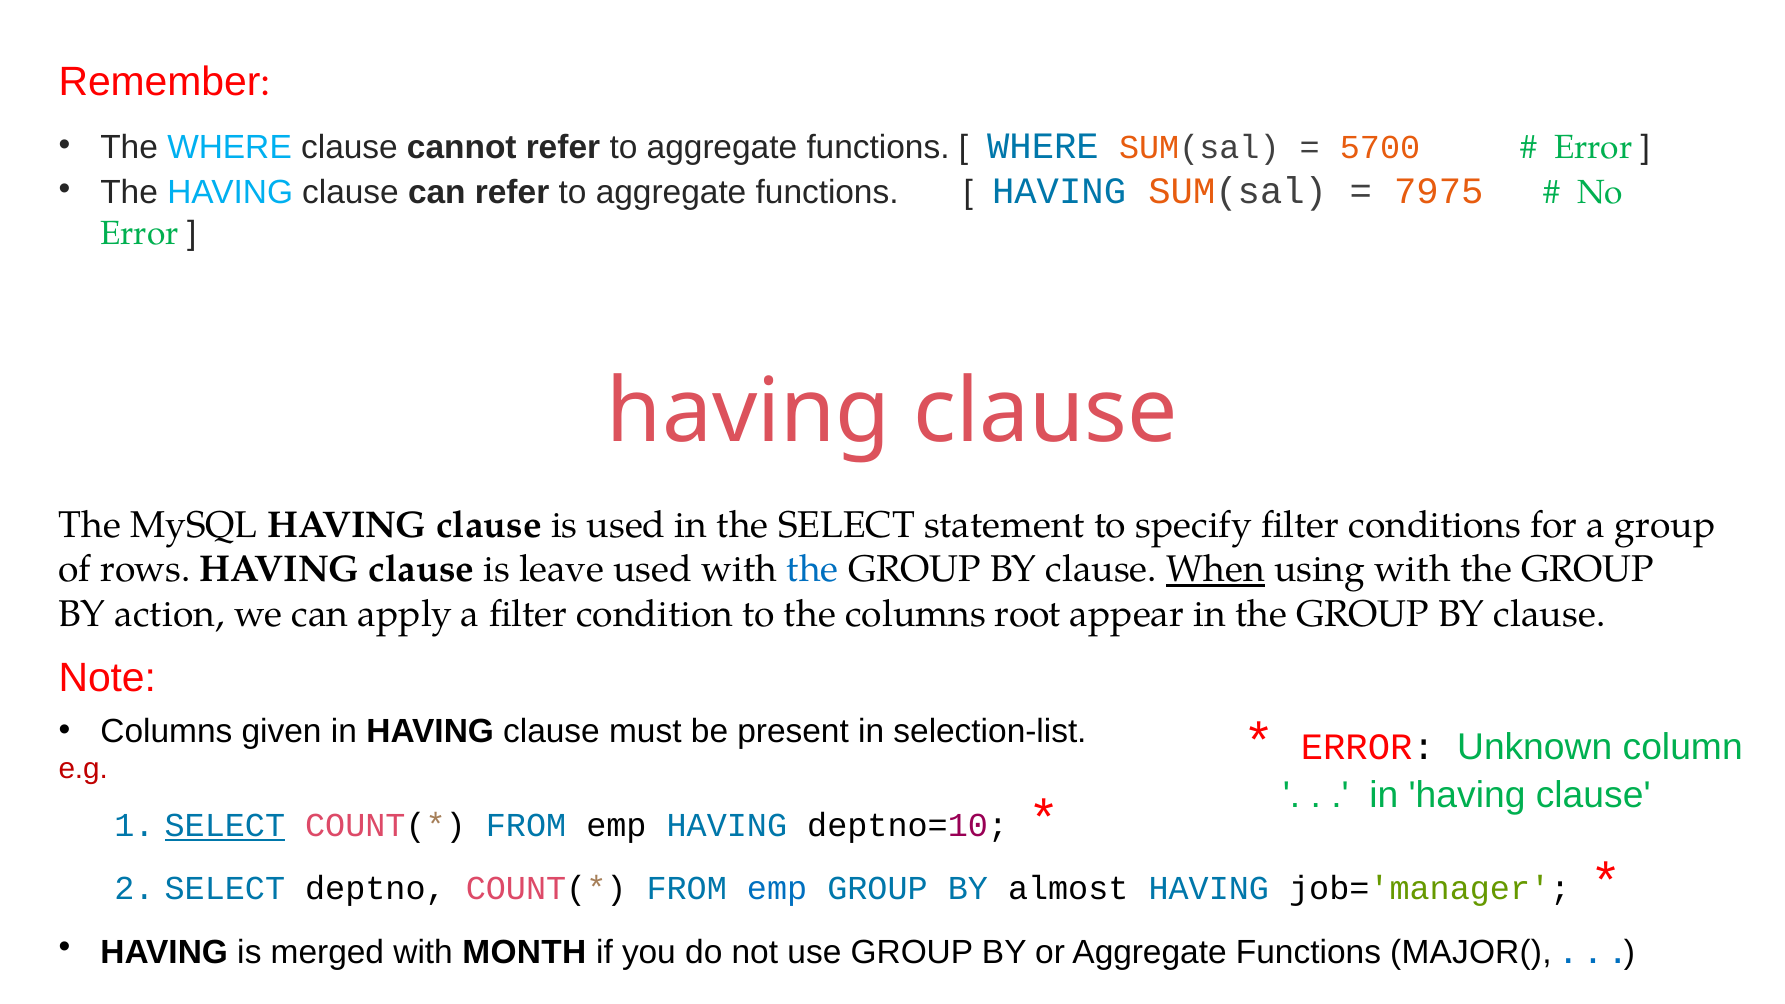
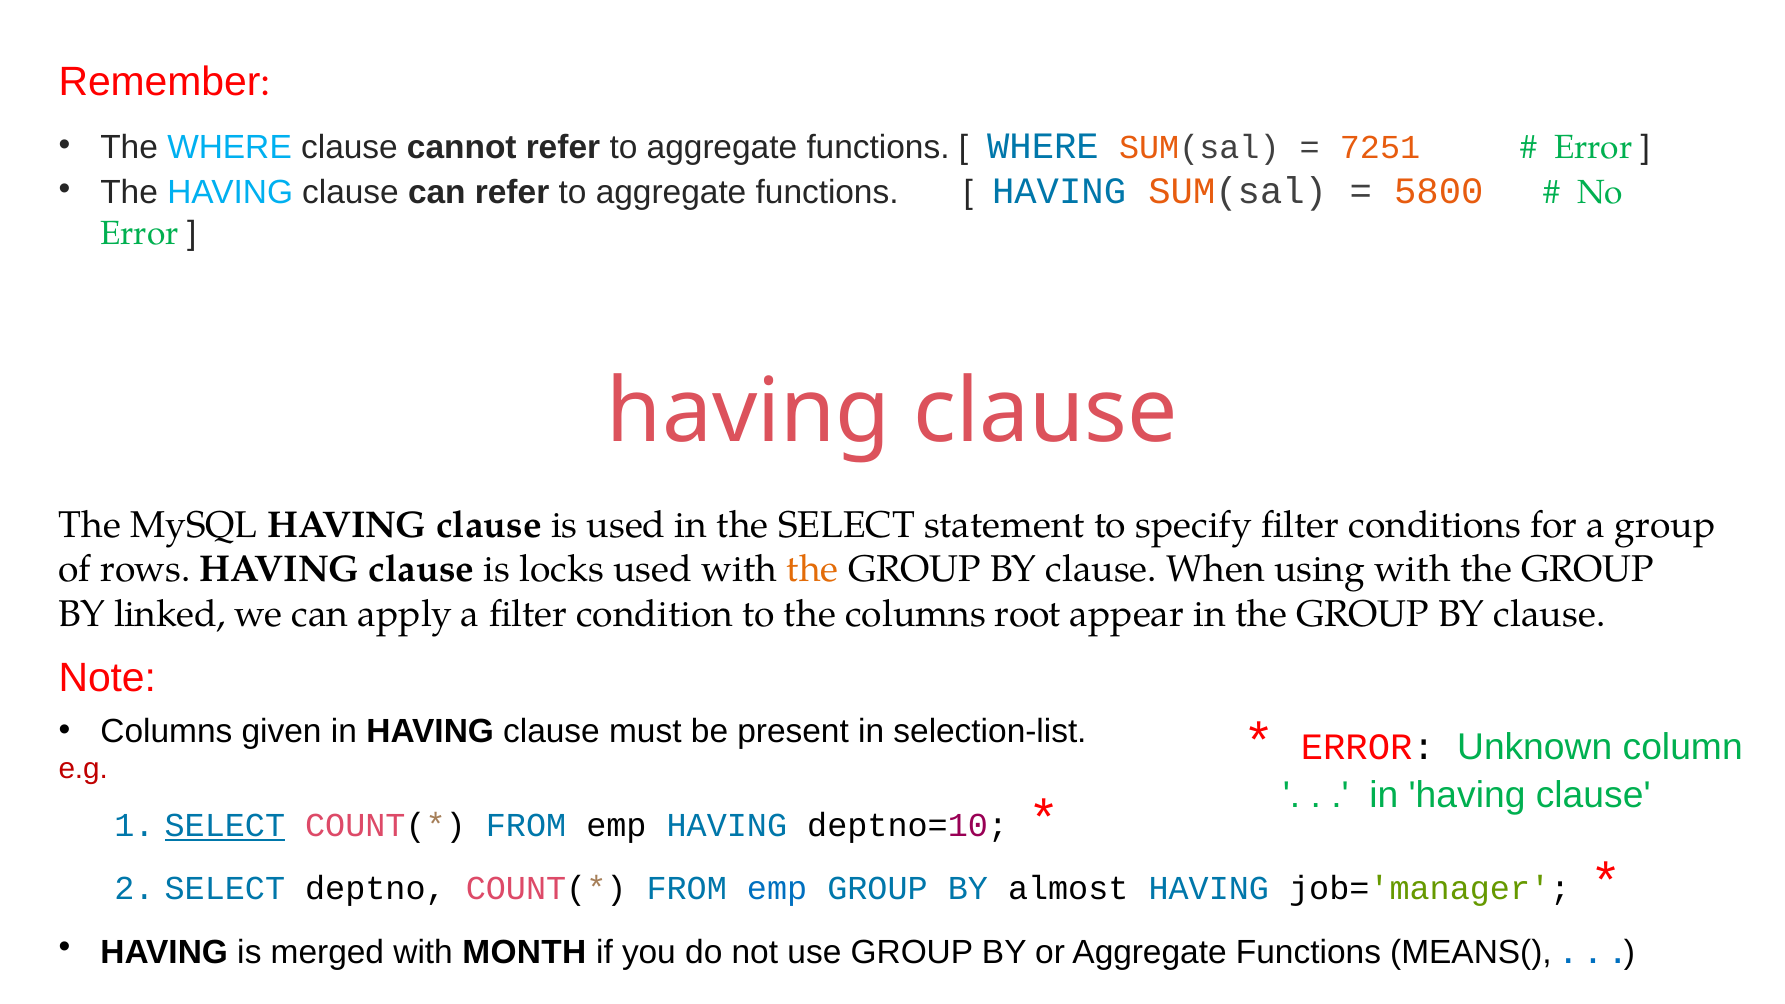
5700: 5700 -> 7251
7975: 7975 -> 5800
leave: leave -> locks
the at (813, 569) colour: blue -> orange
When underline: present -> none
action: action -> linked
MAJOR(: MAJOR( -> MEANS(
